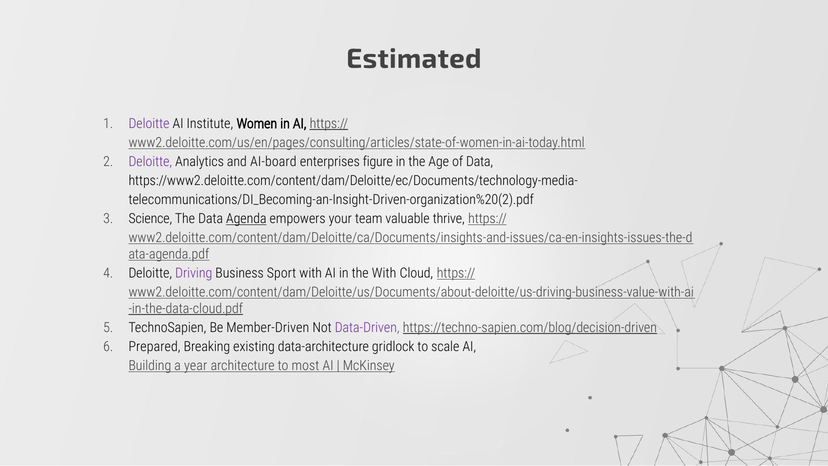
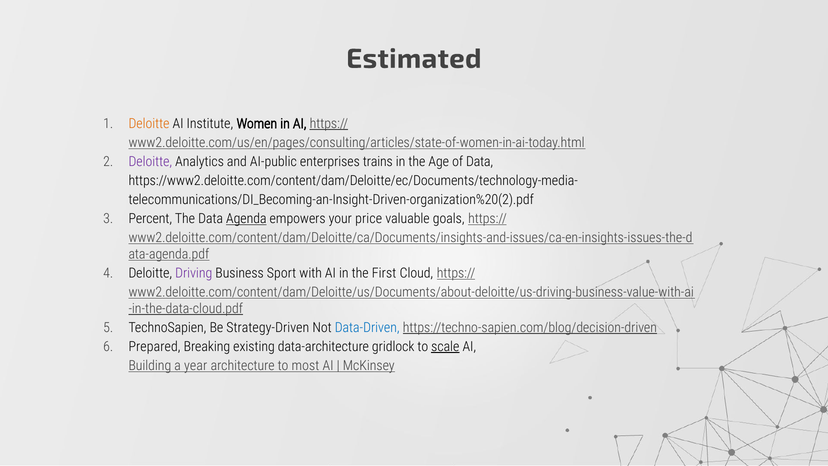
Deloitte at (149, 124) colour: purple -> orange
AI-board: AI-board -> AI-public
figure: figure -> trains
Science: Science -> Percent
team: team -> price
thrive: thrive -> goals
the With: With -> First
Member-Driven: Member-Driven -> Strategy-Driven
Data-Driven colour: purple -> blue
scale underline: none -> present
